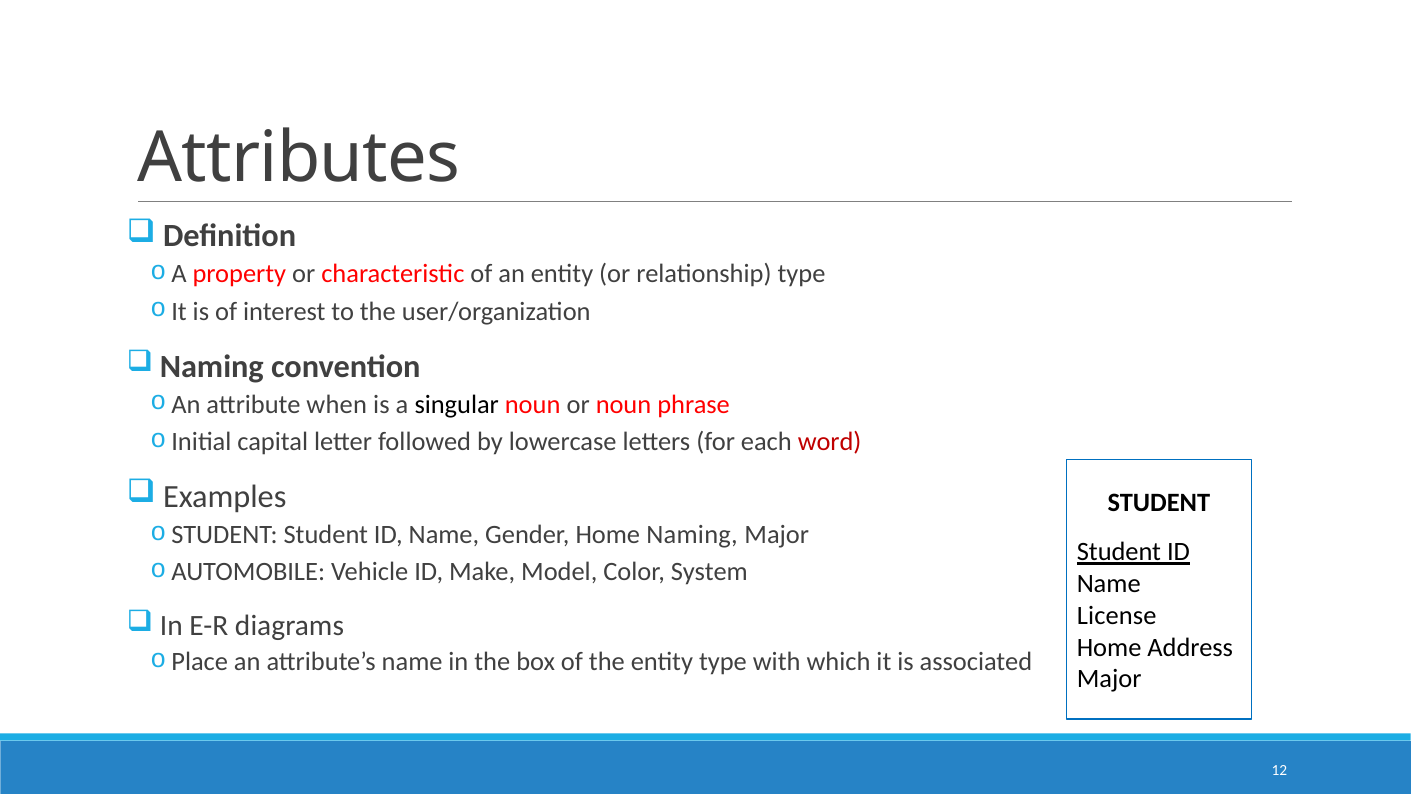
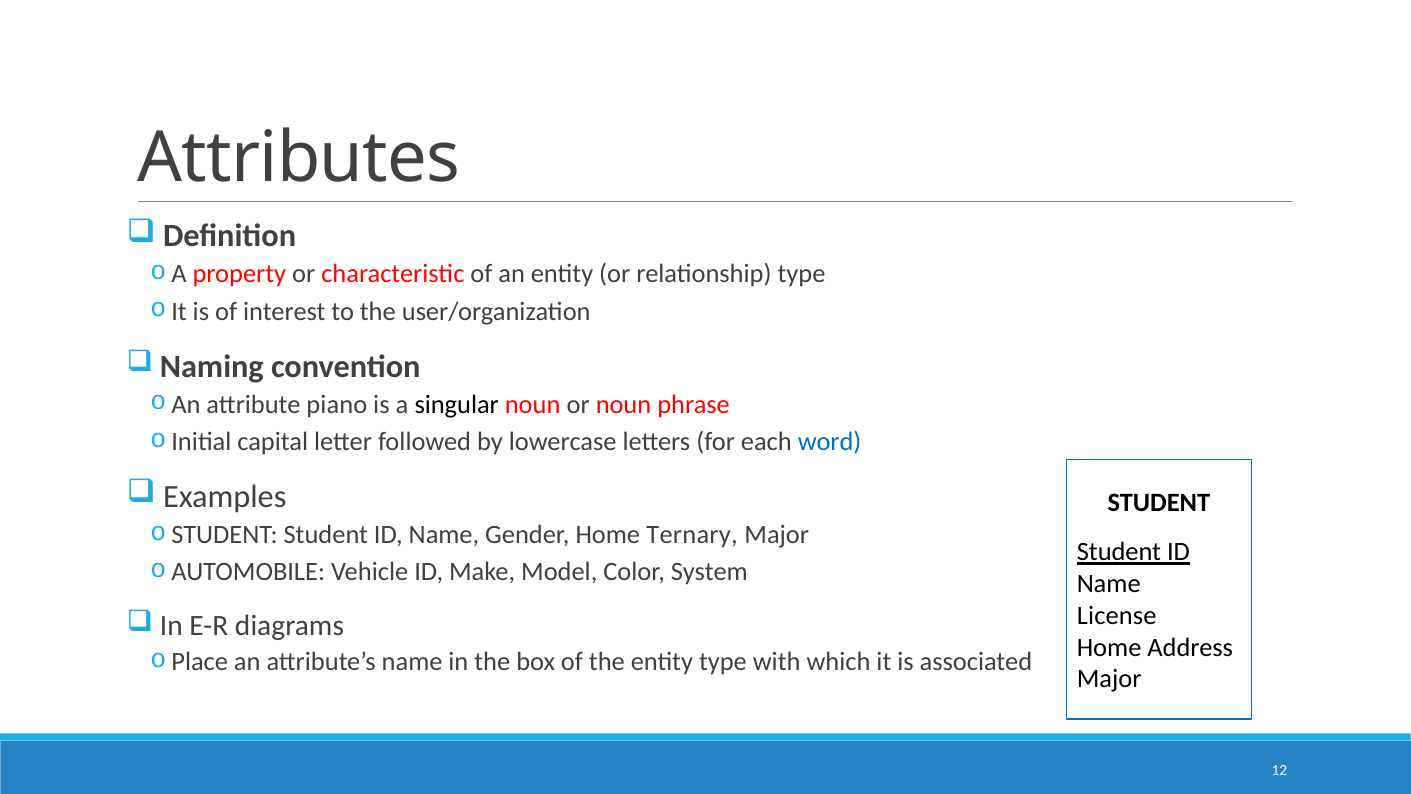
when: when -> piano
word colour: red -> blue
Home Naming: Naming -> Ternary
